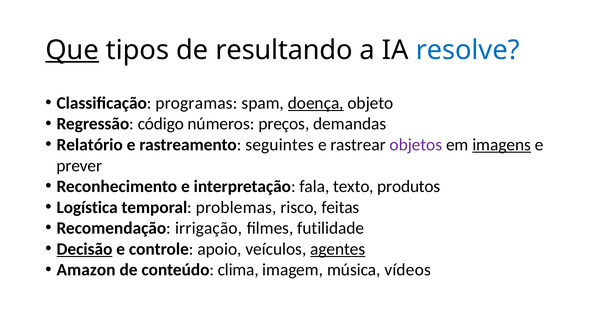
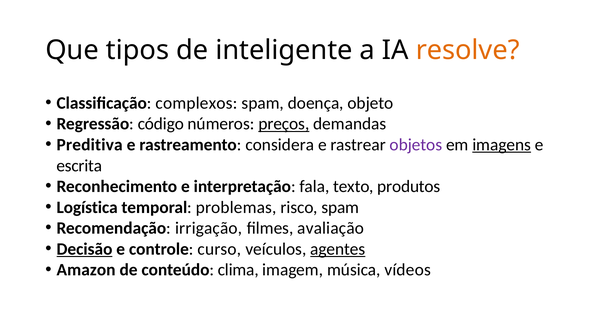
Que underline: present -> none
resultando: resultando -> inteligente
resolve colour: blue -> orange
programas: programas -> complexos
doença underline: present -> none
preços underline: none -> present
Relatório: Relatório -> Preditiva
seguintes: seguintes -> considera
prever: prever -> escrita
risco feitas: feitas -> spam
futilidade: futilidade -> avaliação
apoio: apoio -> curso
